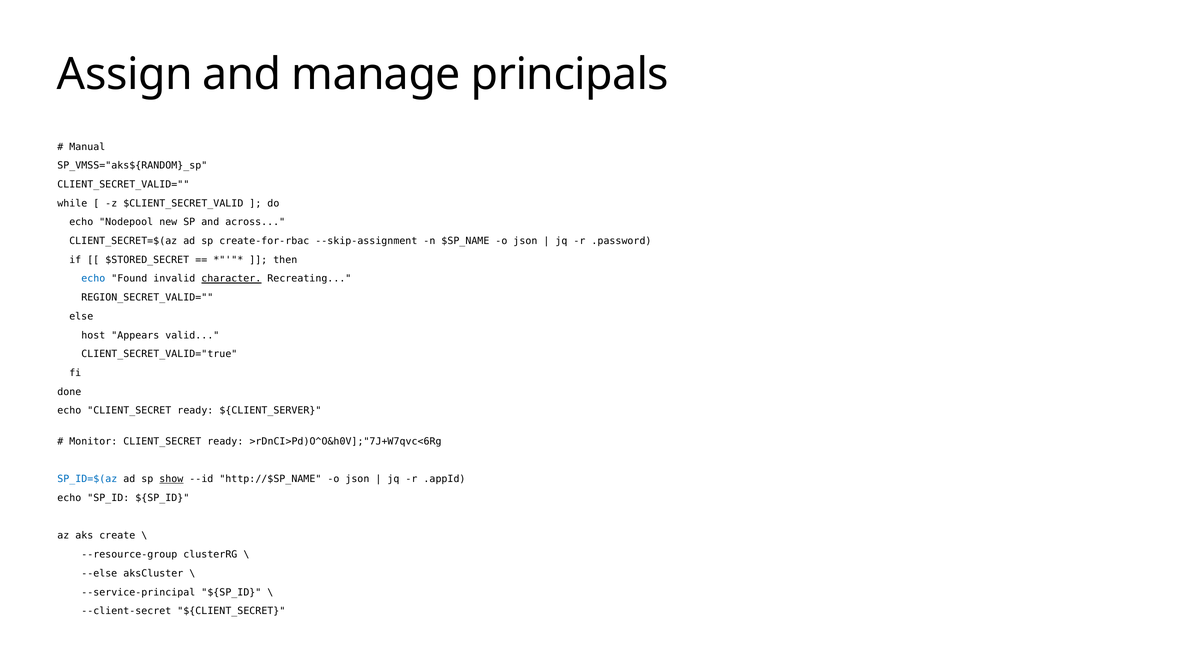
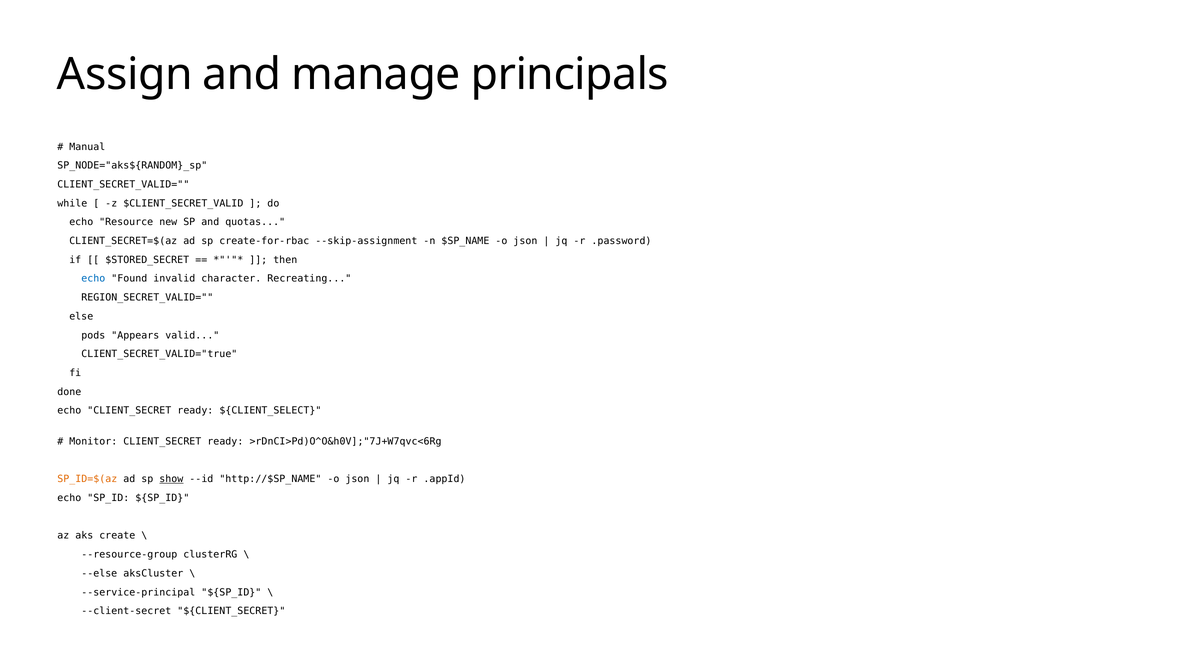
SP_VMSS="aks${RANDOM}_sp: SP_VMSS="aks${RANDOM}_sp -> SP_NODE="aks${RANDOM}_sp
Nodepool: Nodepool -> Resource
across: across -> quotas
character underline: present -> none
host: host -> pods
${CLIENT_SERVER: ${CLIENT_SERVER -> ${CLIENT_SELECT
SP_ID=$(az colour: blue -> orange
